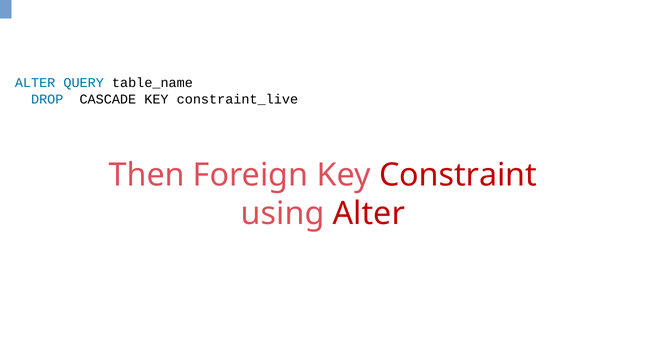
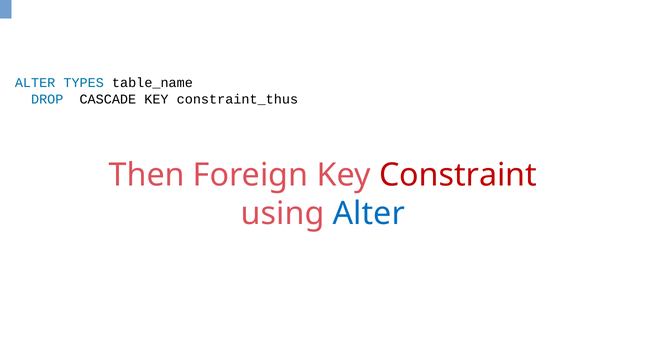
QUERY: QUERY -> TYPES
constraint_live: constraint_live -> constraint_thus
Alter at (369, 214) colour: red -> blue
